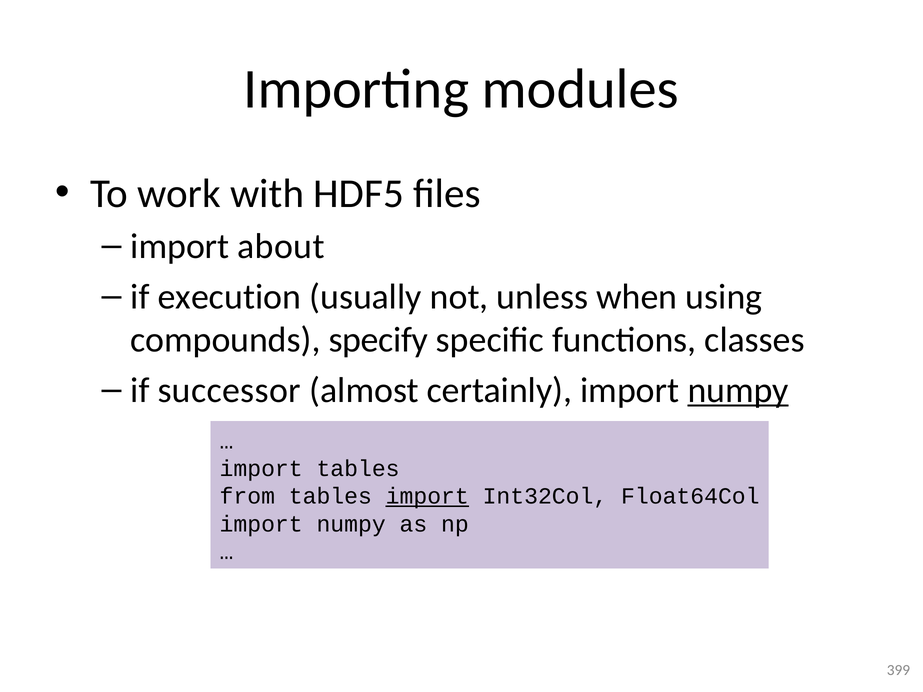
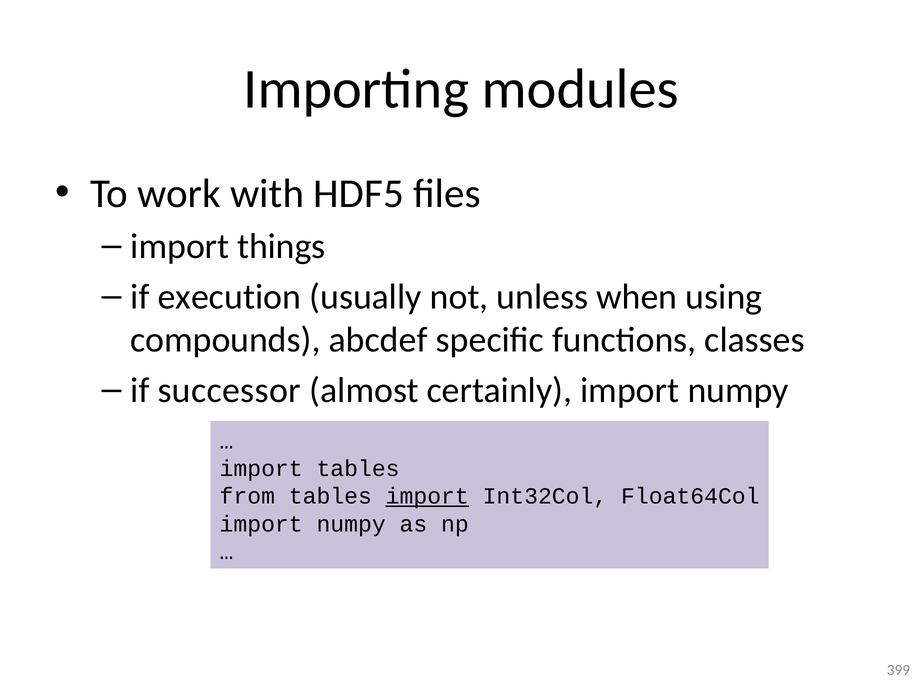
about: about -> things
specify: specify -> abcdef
numpy at (738, 390) underline: present -> none
